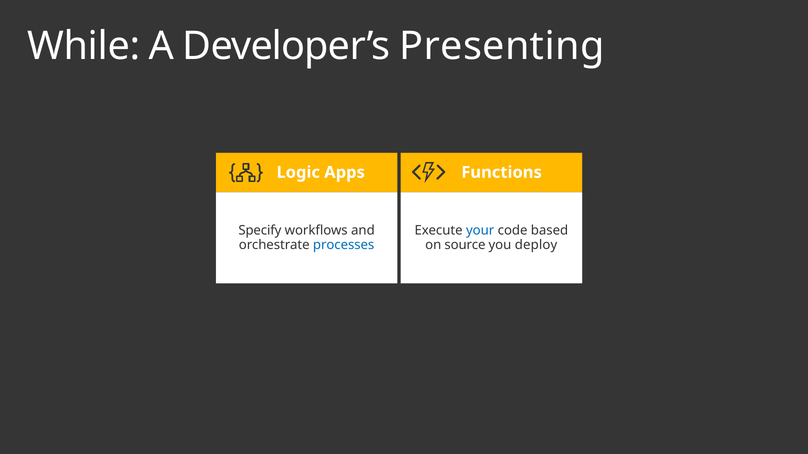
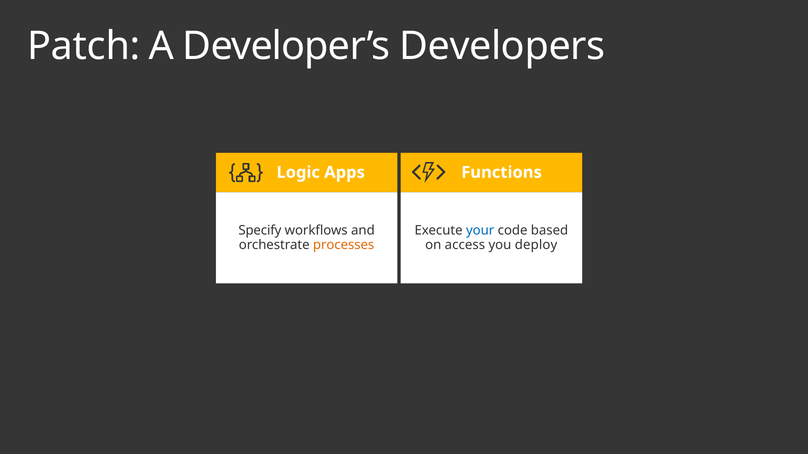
While: While -> Patch
Presenting: Presenting -> Developers
processes colour: blue -> orange
source: source -> access
